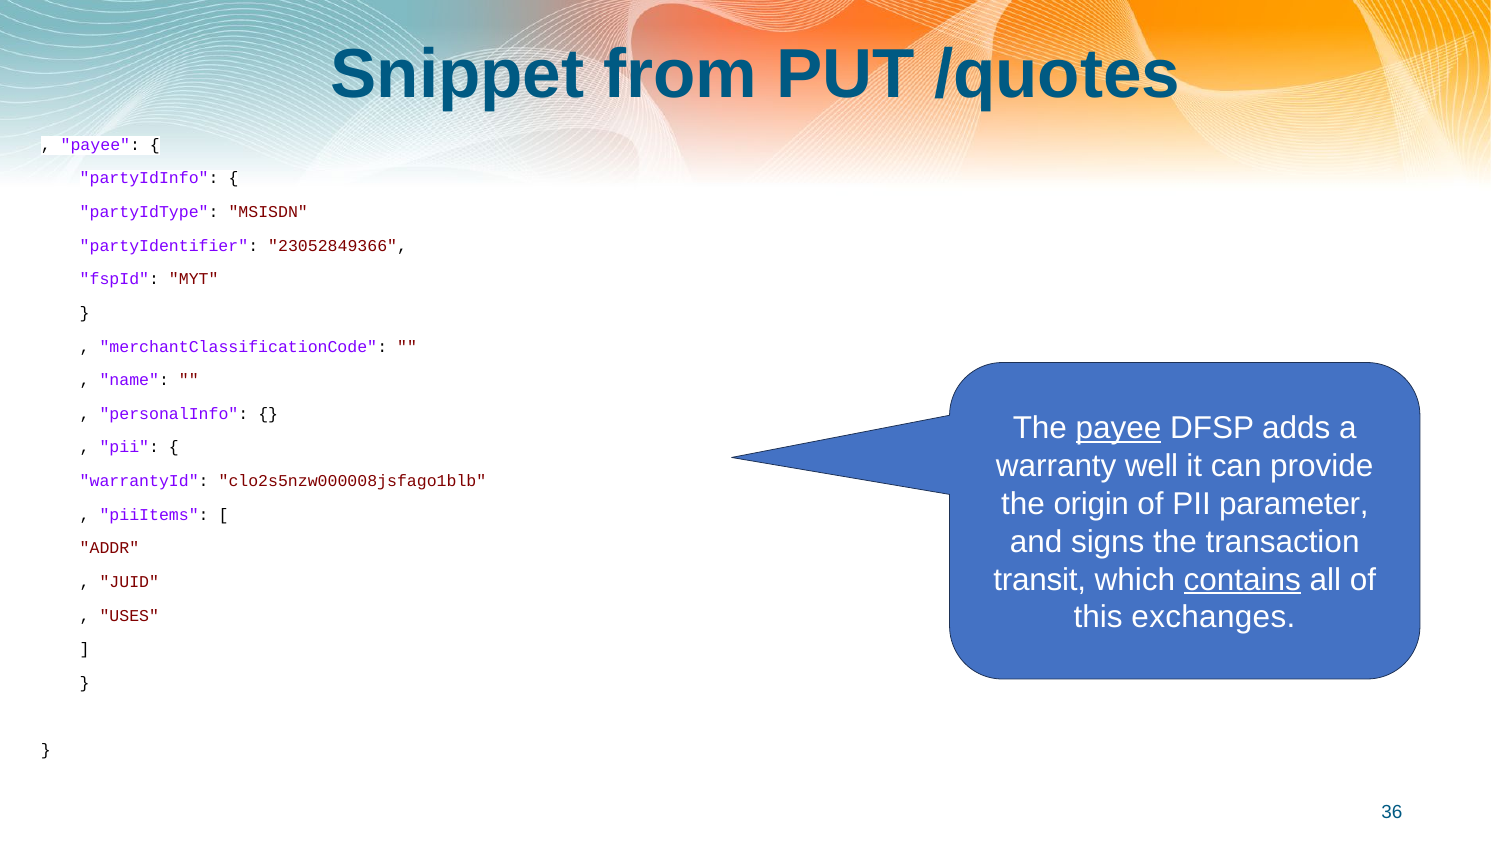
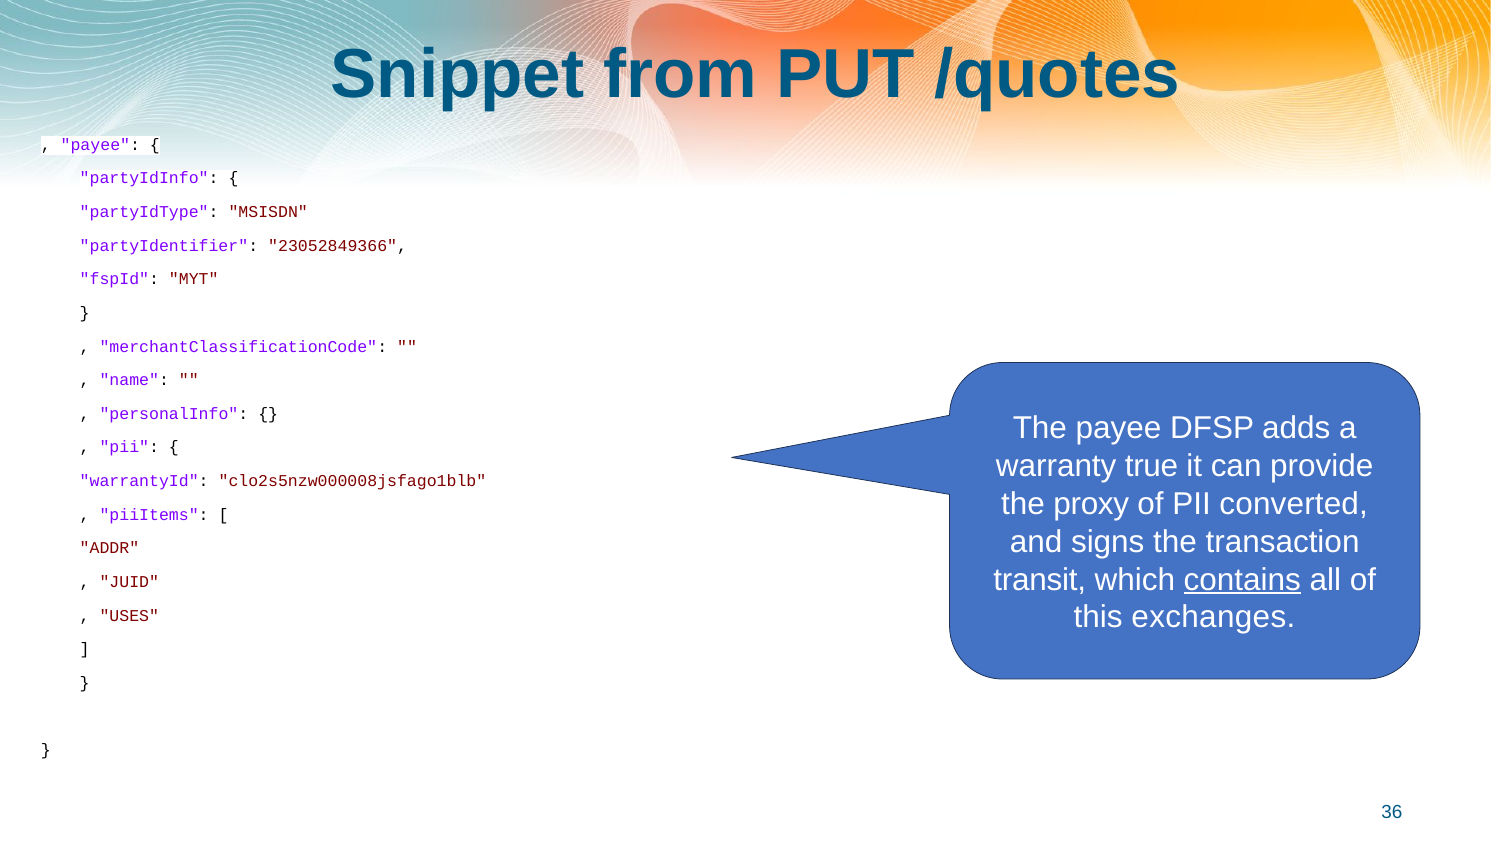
payee at (1119, 428) underline: present -> none
well: well -> true
origin: origin -> proxy
parameter: parameter -> converted
